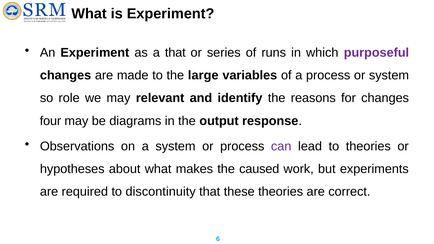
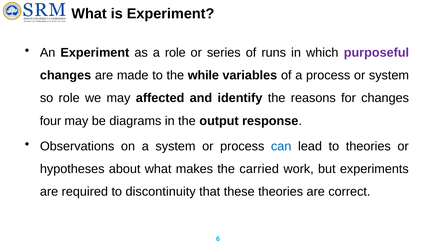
a that: that -> role
large: large -> while
relevant: relevant -> affected
can colour: purple -> blue
caused: caused -> carried
